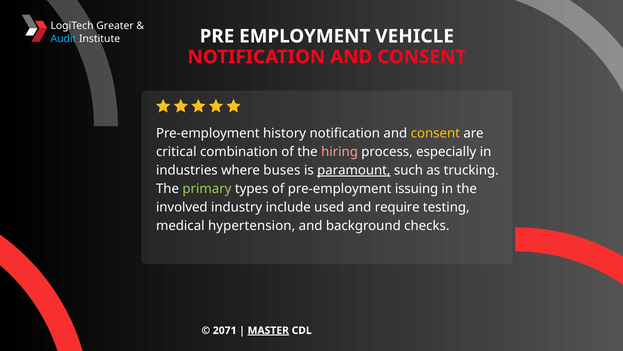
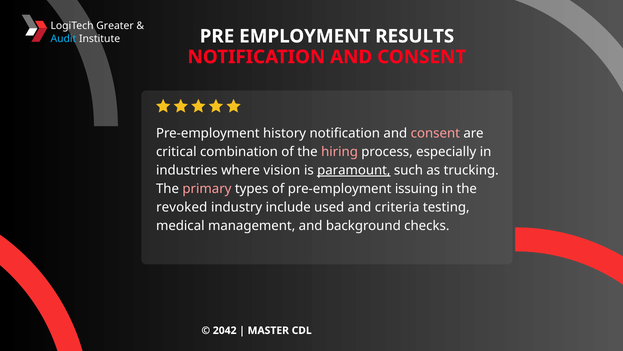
VEHICLE: VEHICLE -> RESULTS
consent at (435, 133) colour: yellow -> pink
buses: buses -> vision
primary colour: light green -> pink
involved: involved -> revoked
require: require -> criteria
hypertension: hypertension -> management
2071: 2071 -> 2042
MASTER underline: present -> none
